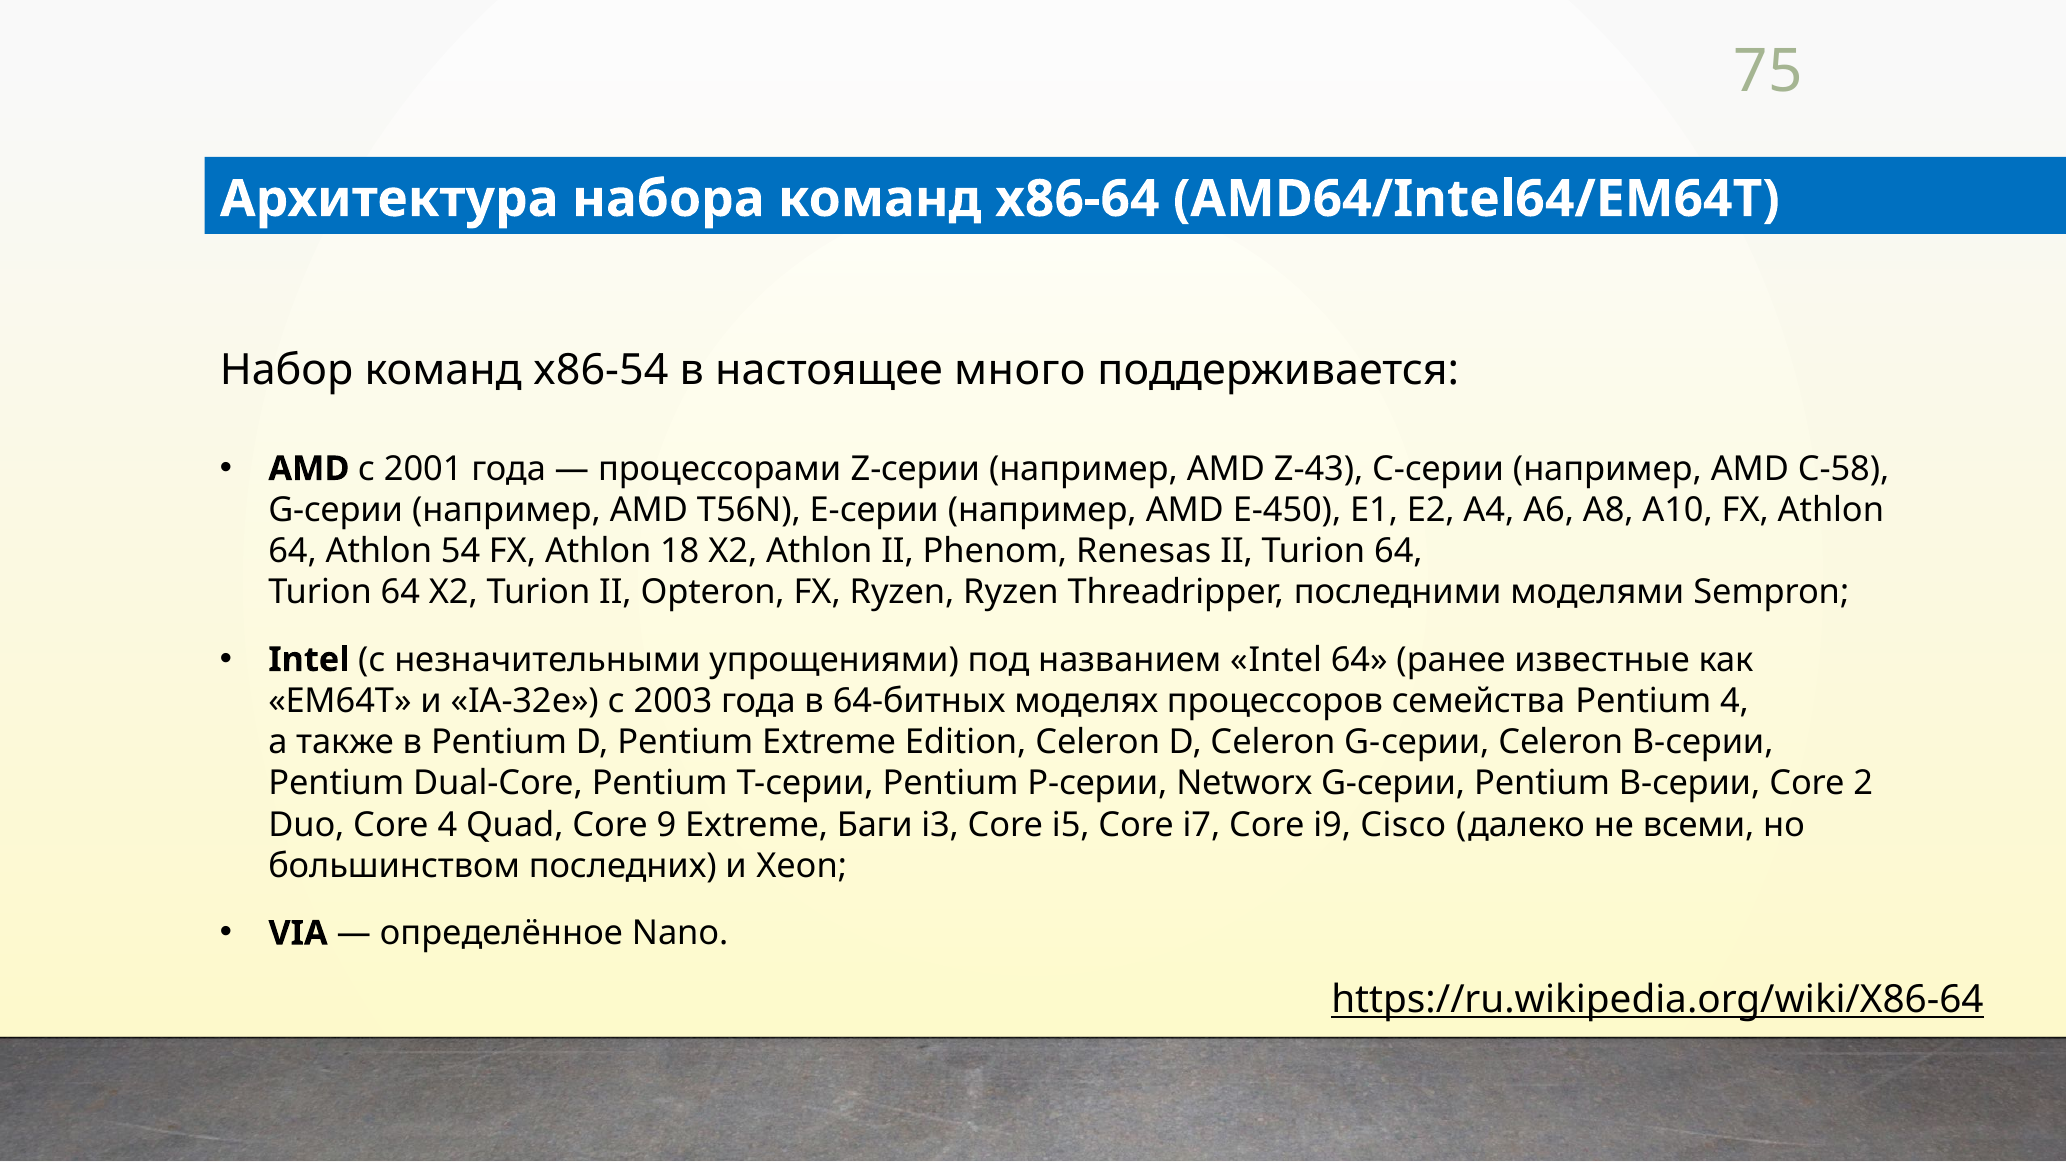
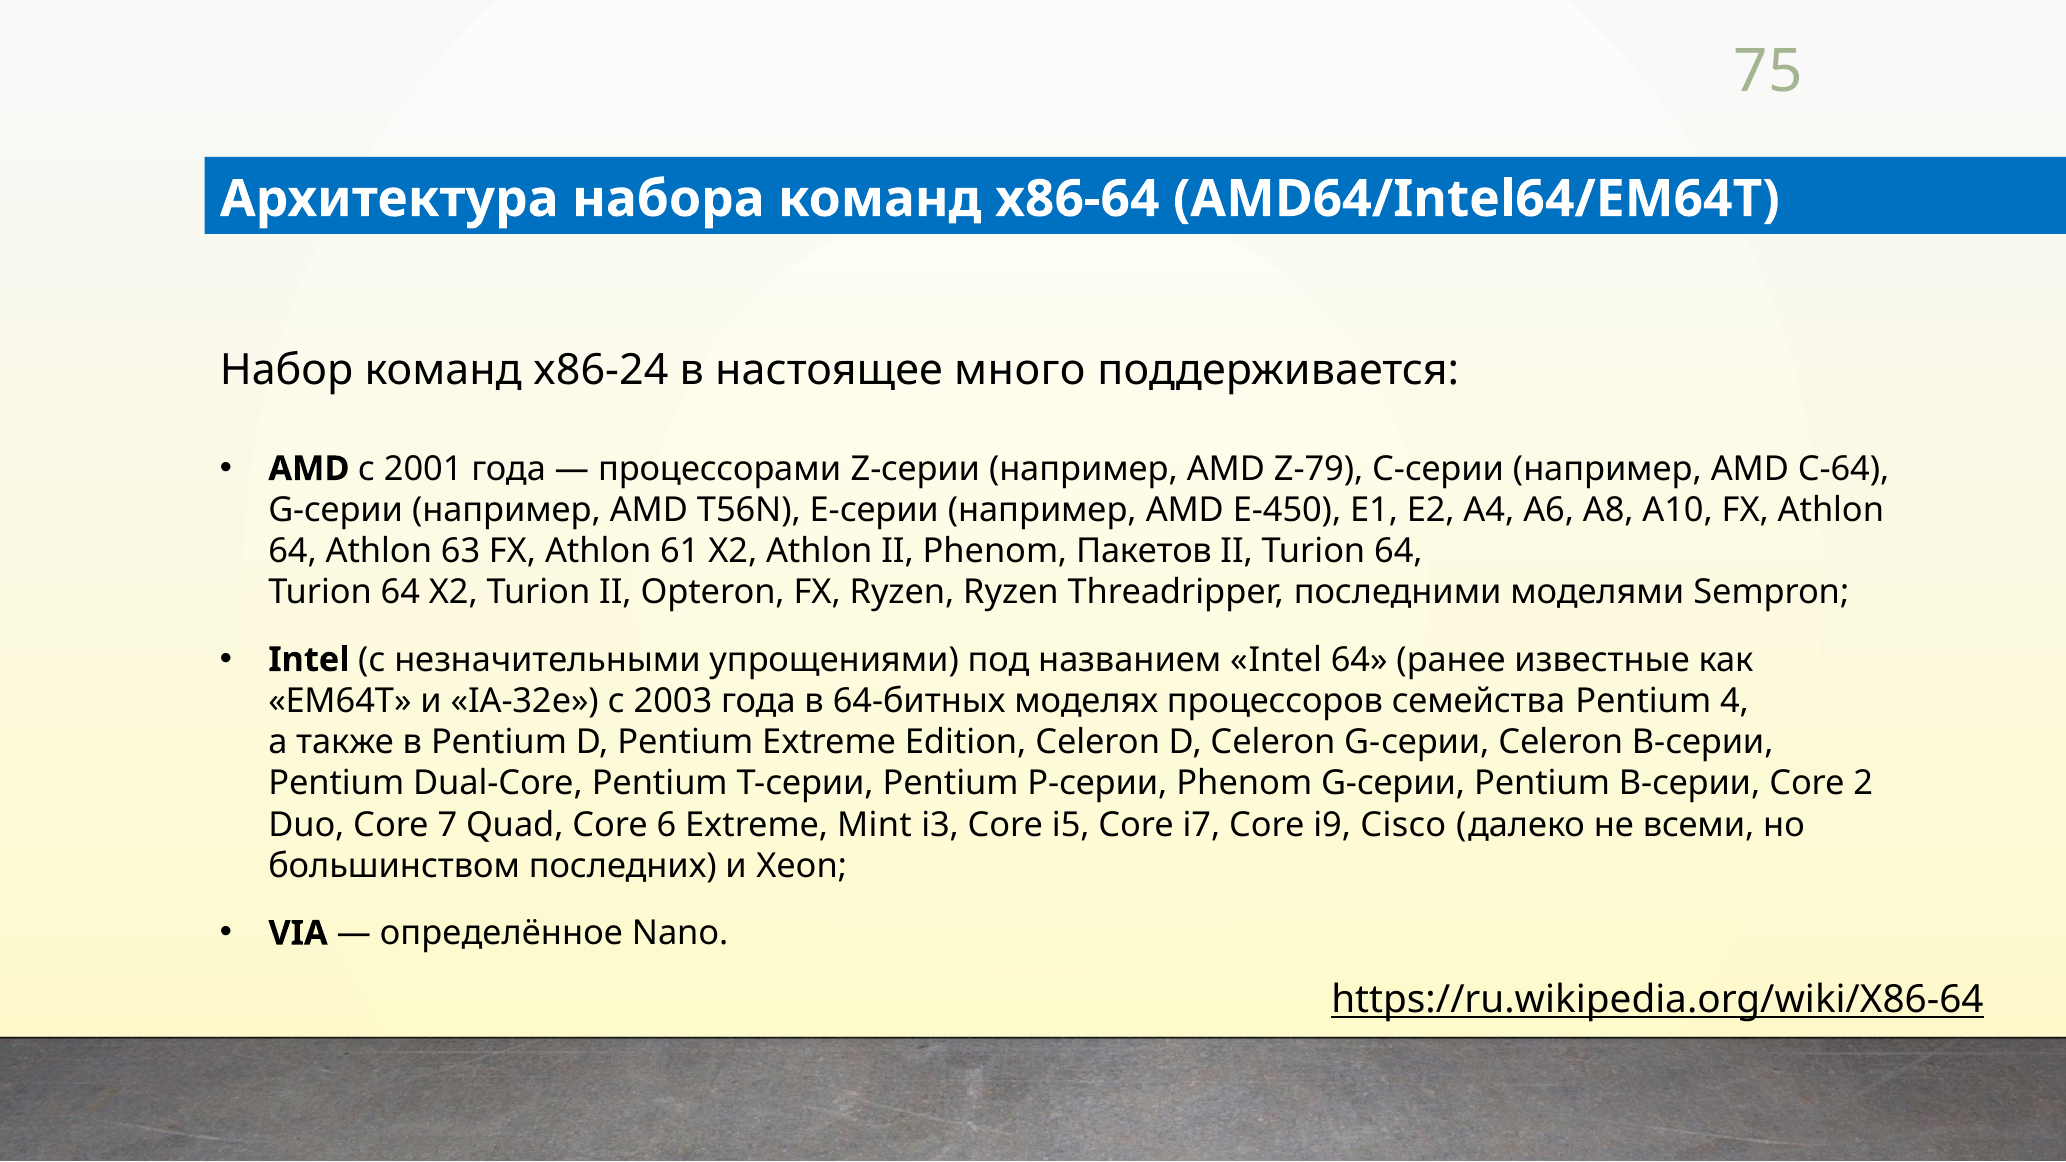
x86-54: x86-54 -> x86-24
Z-43: Z-43 -> Z-79
C-58: C-58 -> C-64
54: 54 -> 63
18: 18 -> 61
Renesas: Renesas -> Пакетов
P-серии Networx: Networx -> Phenom
Core 4: 4 -> 7
9: 9 -> 6
Баги: Баги -> Mint
